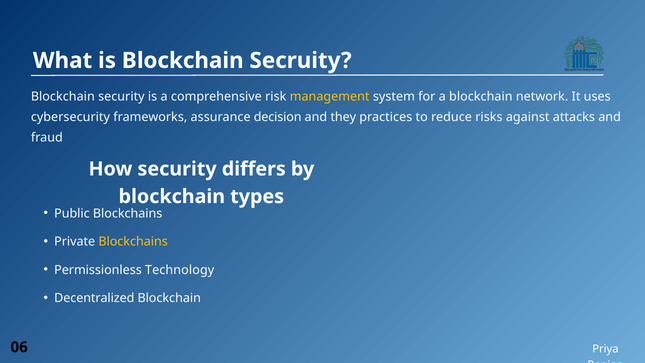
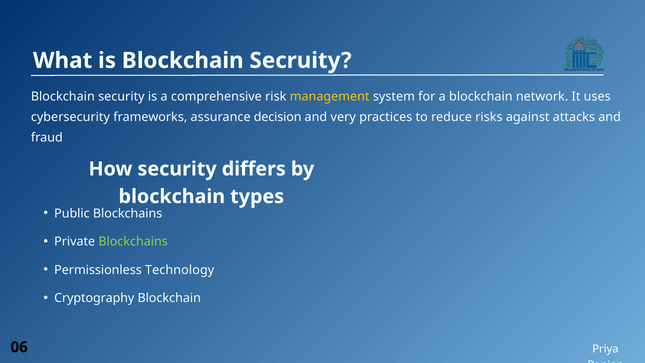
they: they -> very
Blockchains at (133, 242) colour: yellow -> light green
Decentralized: Decentralized -> Cryptography
